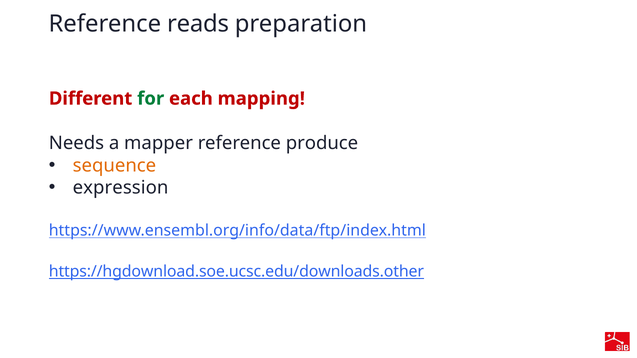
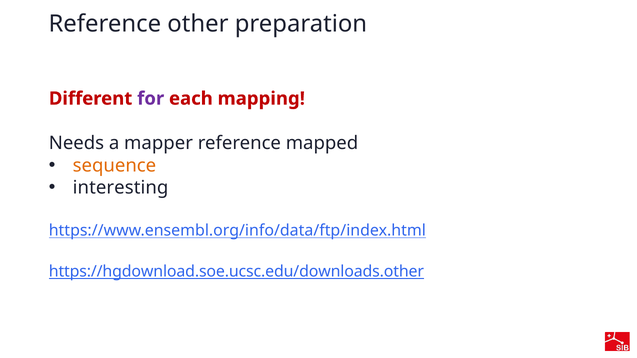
reads: reads -> other
for colour: green -> purple
produce: produce -> mapped
expression: expression -> interesting
